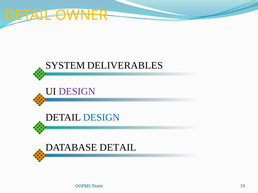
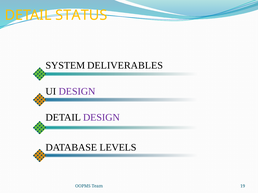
OWNER: OWNER -> STATUS
DESIGN at (101, 118) colour: blue -> purple
DETAIL at (118, 148): DETAIL -> LEVELS
